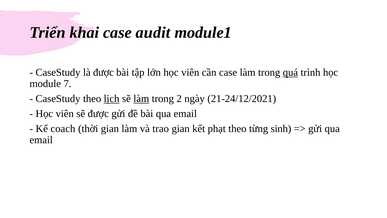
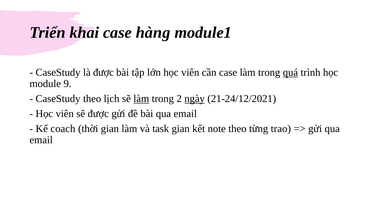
audit: audit -> hàng
7: 7 -> 9
lịch underline: present -> none
ngày underline: none -> present
trao: trao -> task
phạt: phạt -> note
sinh: sinh -> trao
